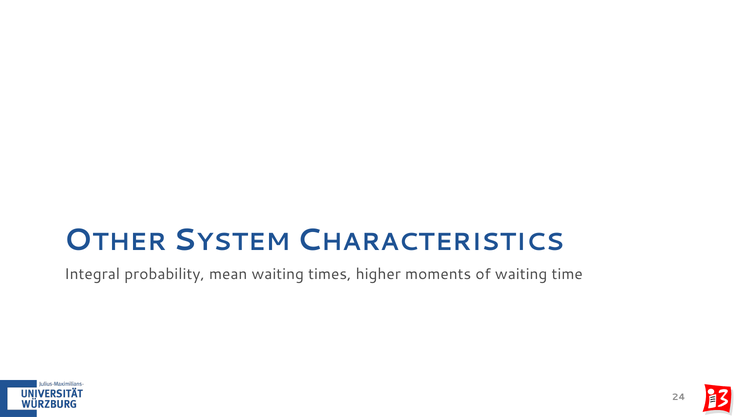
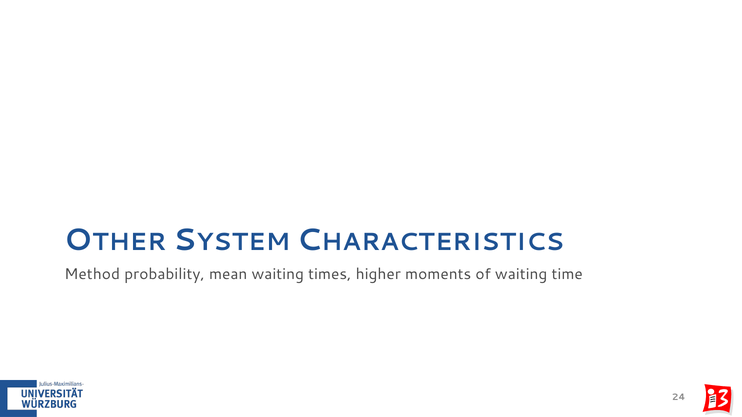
Integral: Integral -> Method
